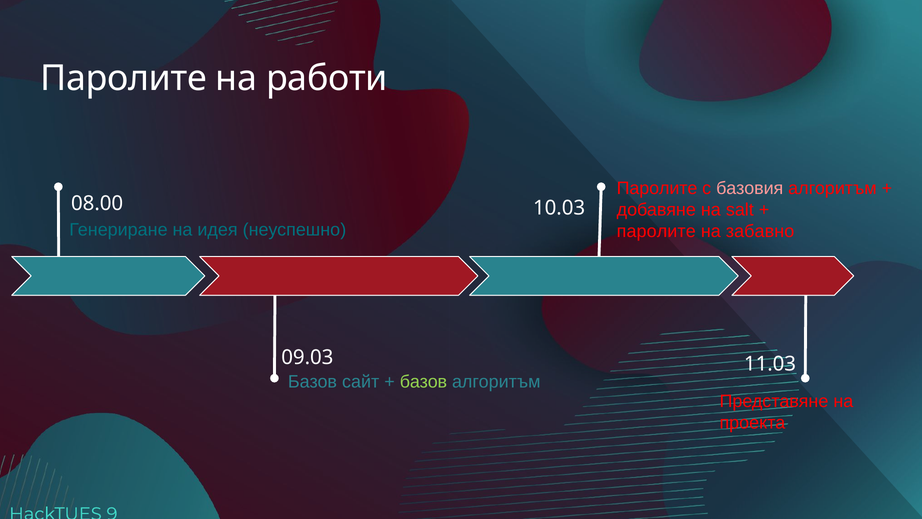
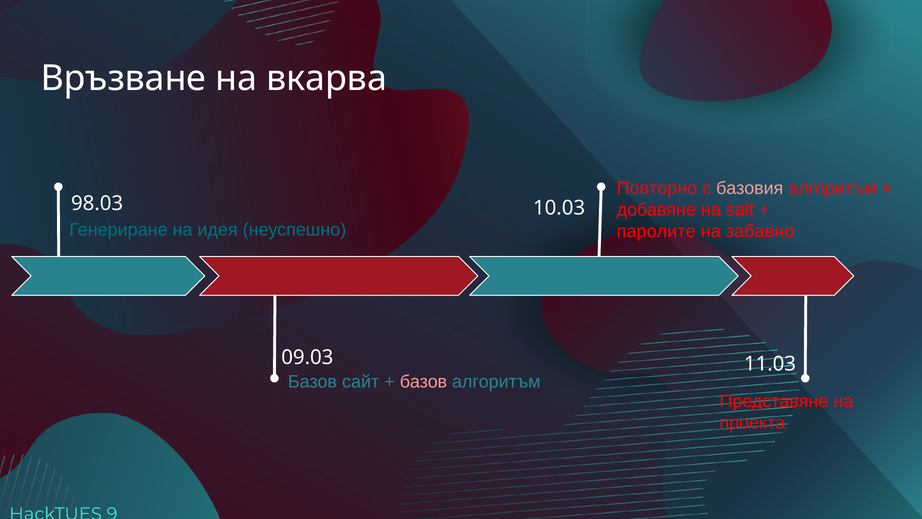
Паролите at (123, 78): Паролите -> Връзване
работи: работи -> вкарва
Паролите at (657, 188): Паролите -> Повторно
08.00: 08.00 -> 98.03
базов at (423, 381) colour: light green -> pink
